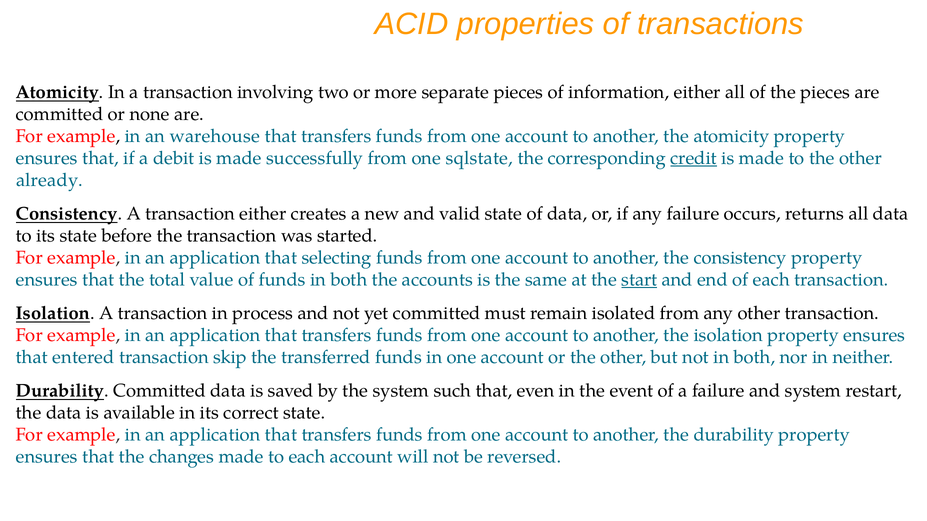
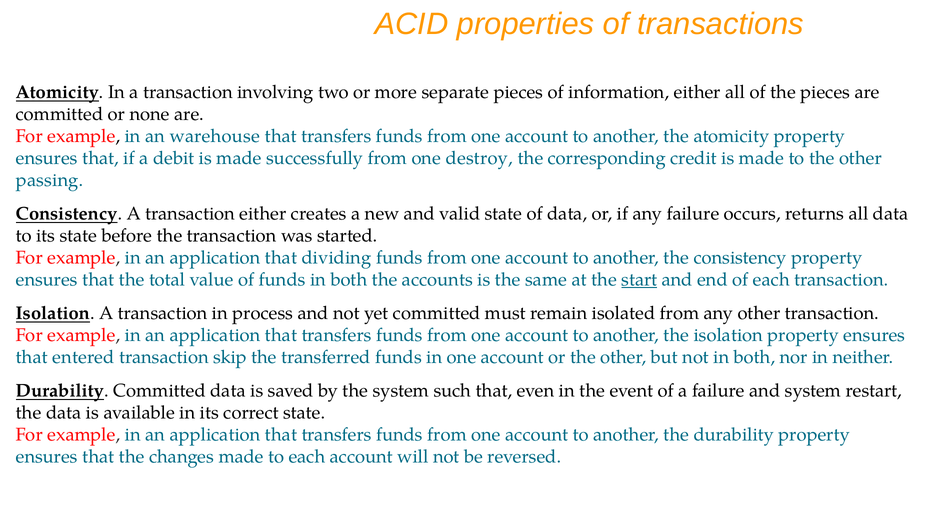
sqlstate: sqlstate -> destroy
credit underline: present -> none
already: already -> passing
selecting: selecting -> dividing
